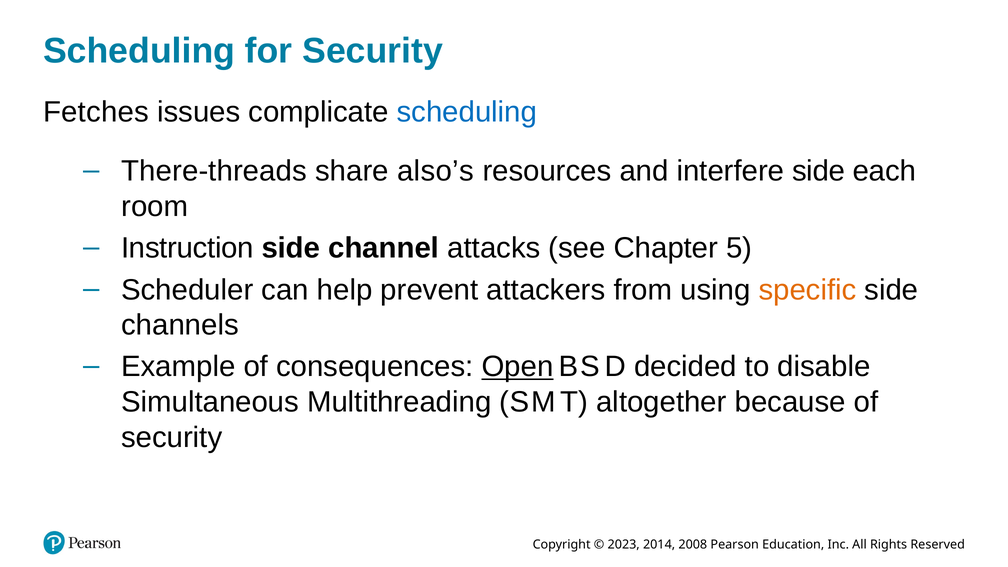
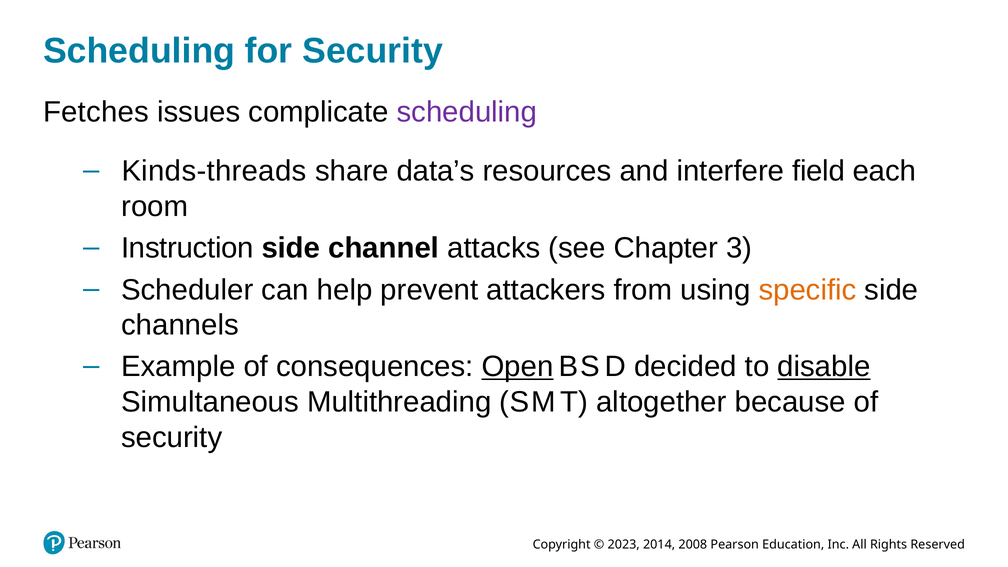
scheduling at (467, 112) colour: blue -> purple
There-threads: There-threads -> Kinds-threads
also’s: also’s -> data’s
interfere side: side -> field
5: 5 -> 3
disable underline: none -> present
